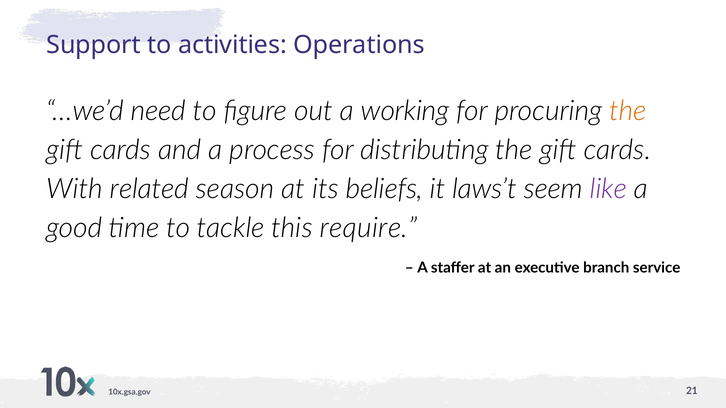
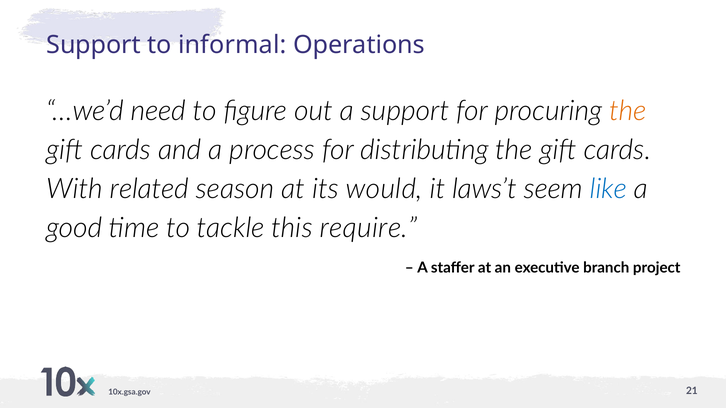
activities: activities -> informal
a working: working -> support
beliefs: beliefs -> would
like colour: purple -> blue
service: service -> project
